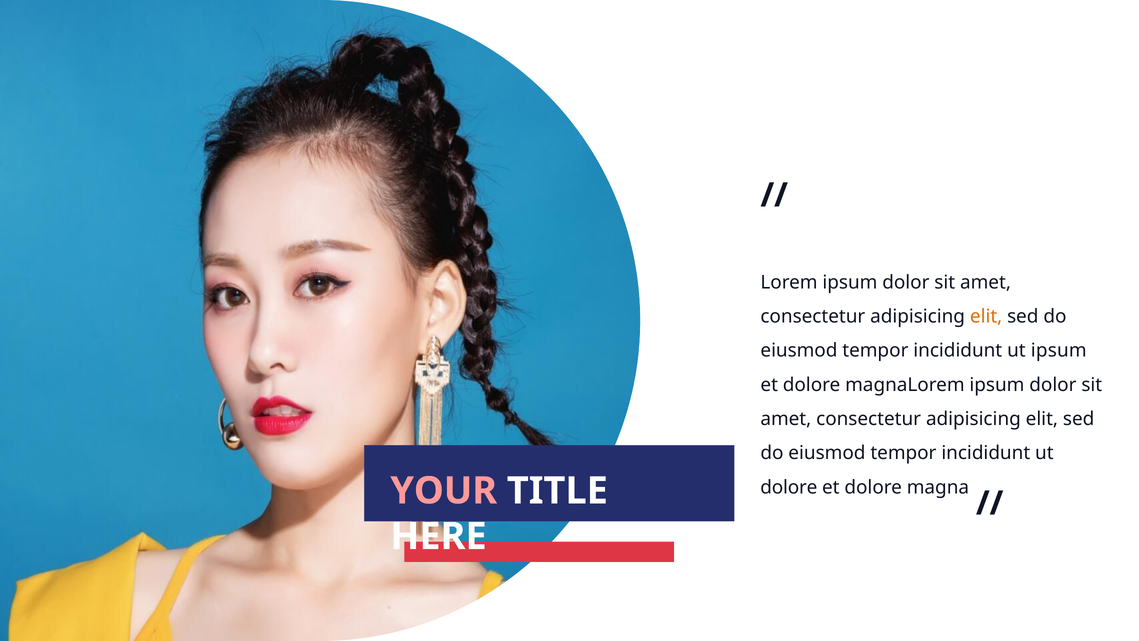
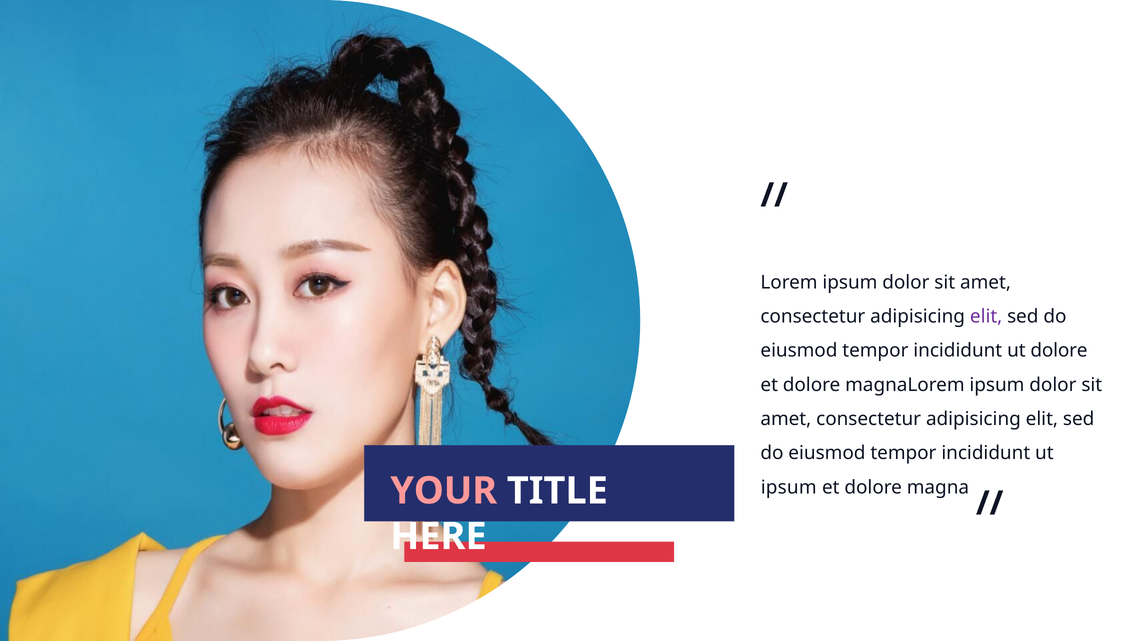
elit at (986, 316) colour: orange -> purple
ut ipsum: ipsum -> dolore
dolore at (789, 487): dolore -> ipsum
